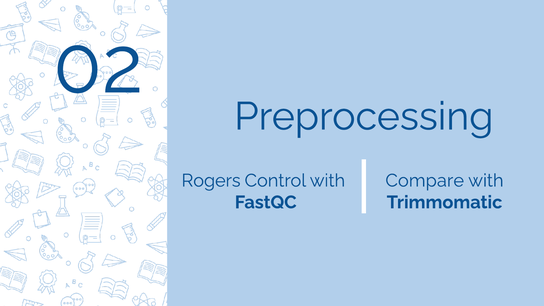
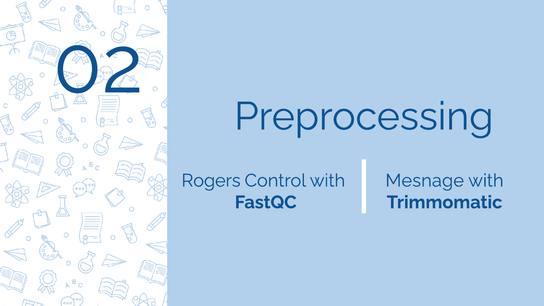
Compare: Compare -> Mesnage
